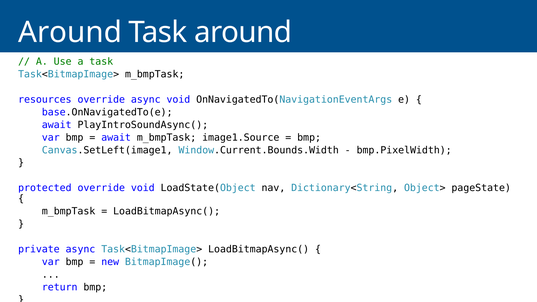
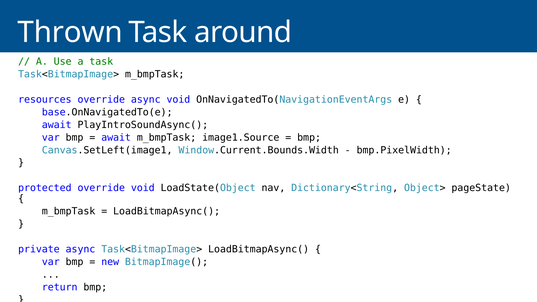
Around at (70, 33): Around -> Thrown
